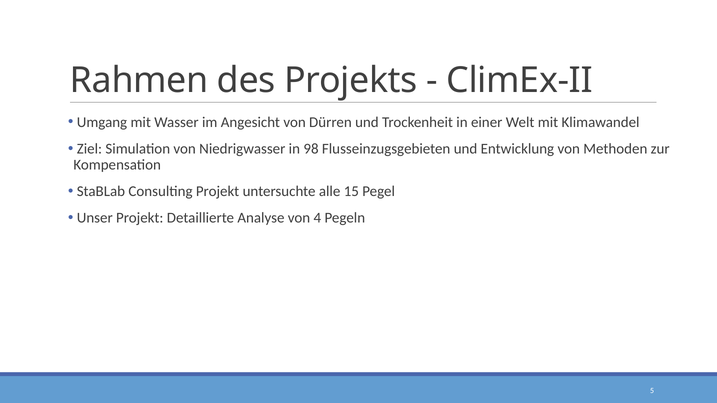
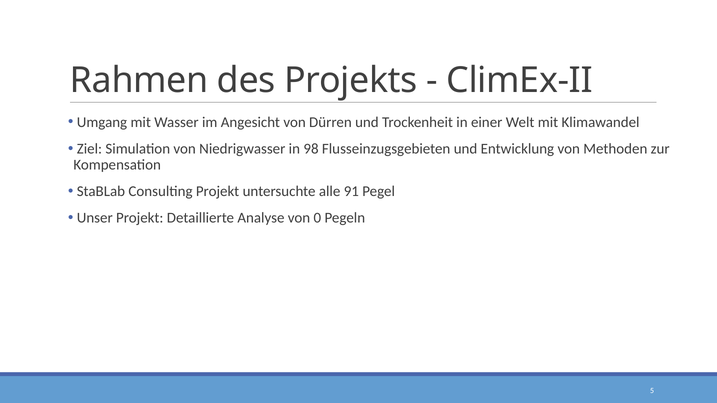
15: 15 -> 91
4: 4 -> 0
